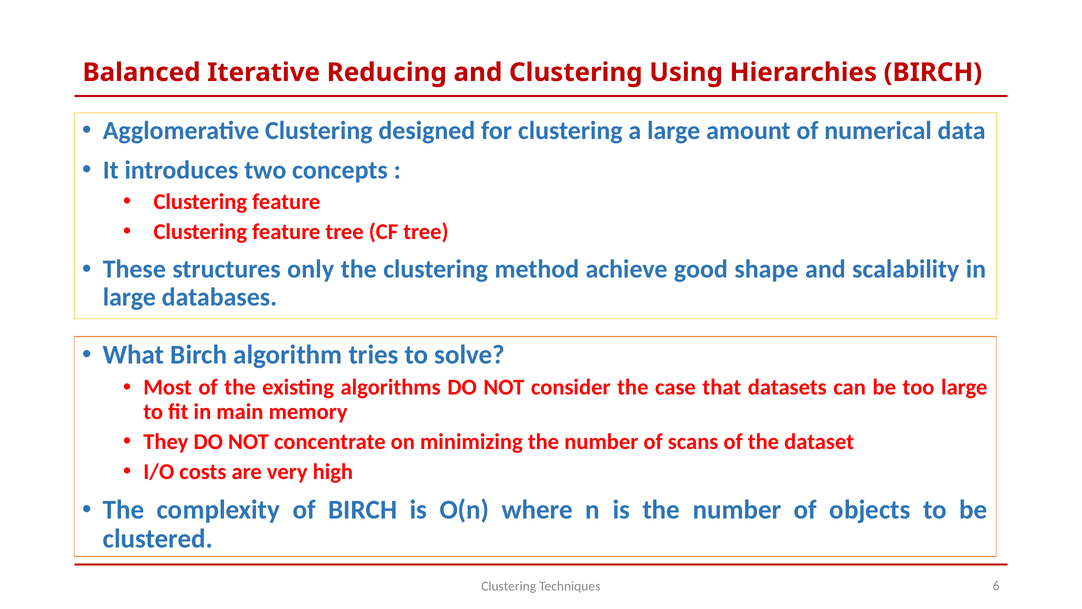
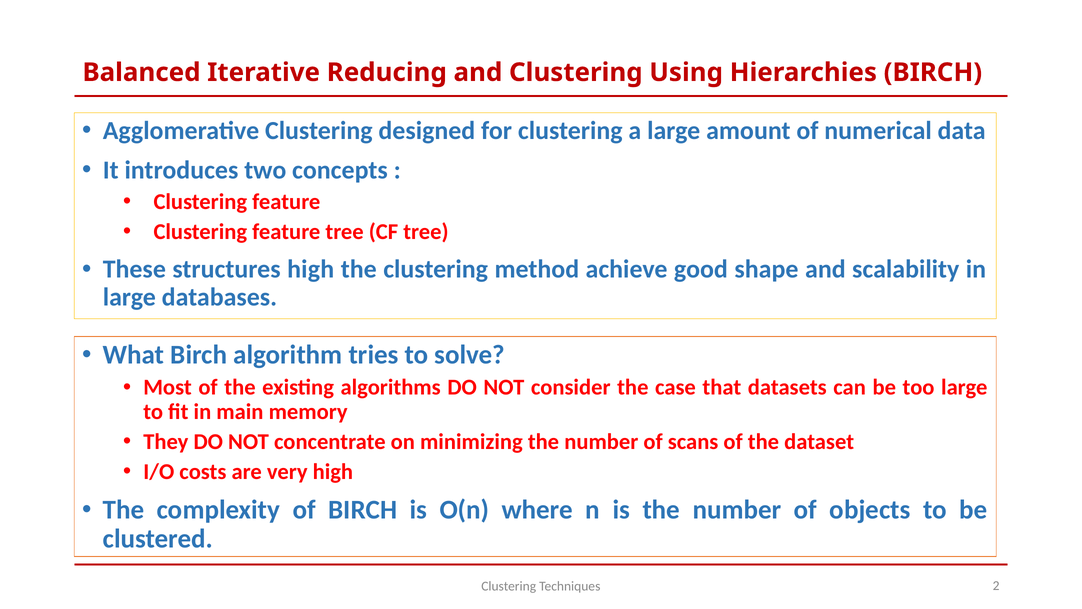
structures only: only -> high
6: 6 -> 2
